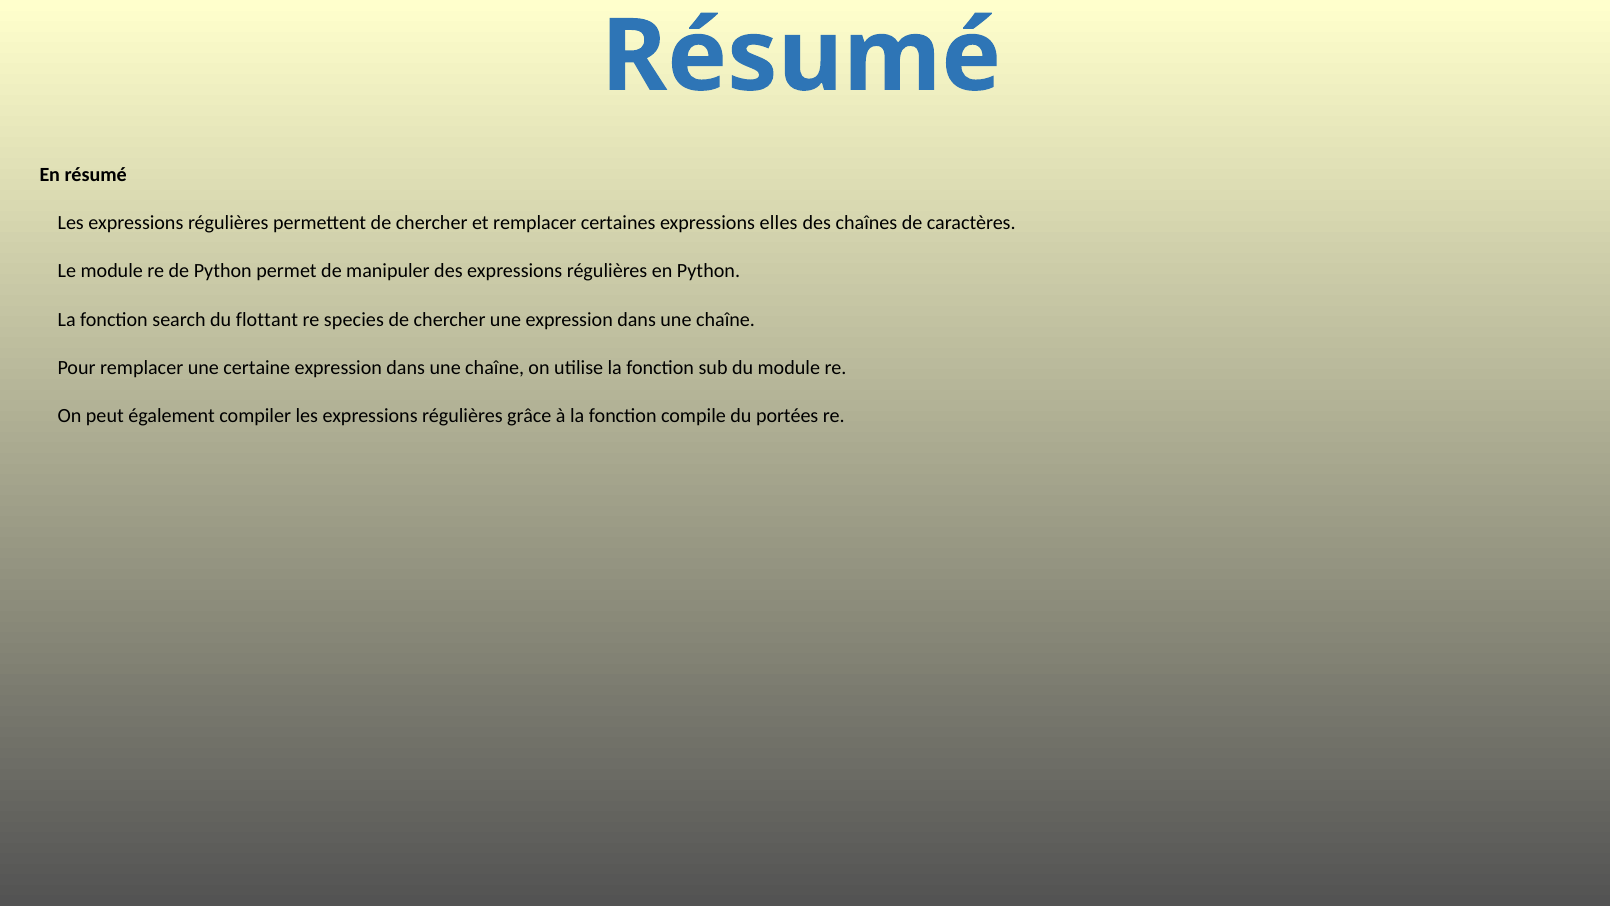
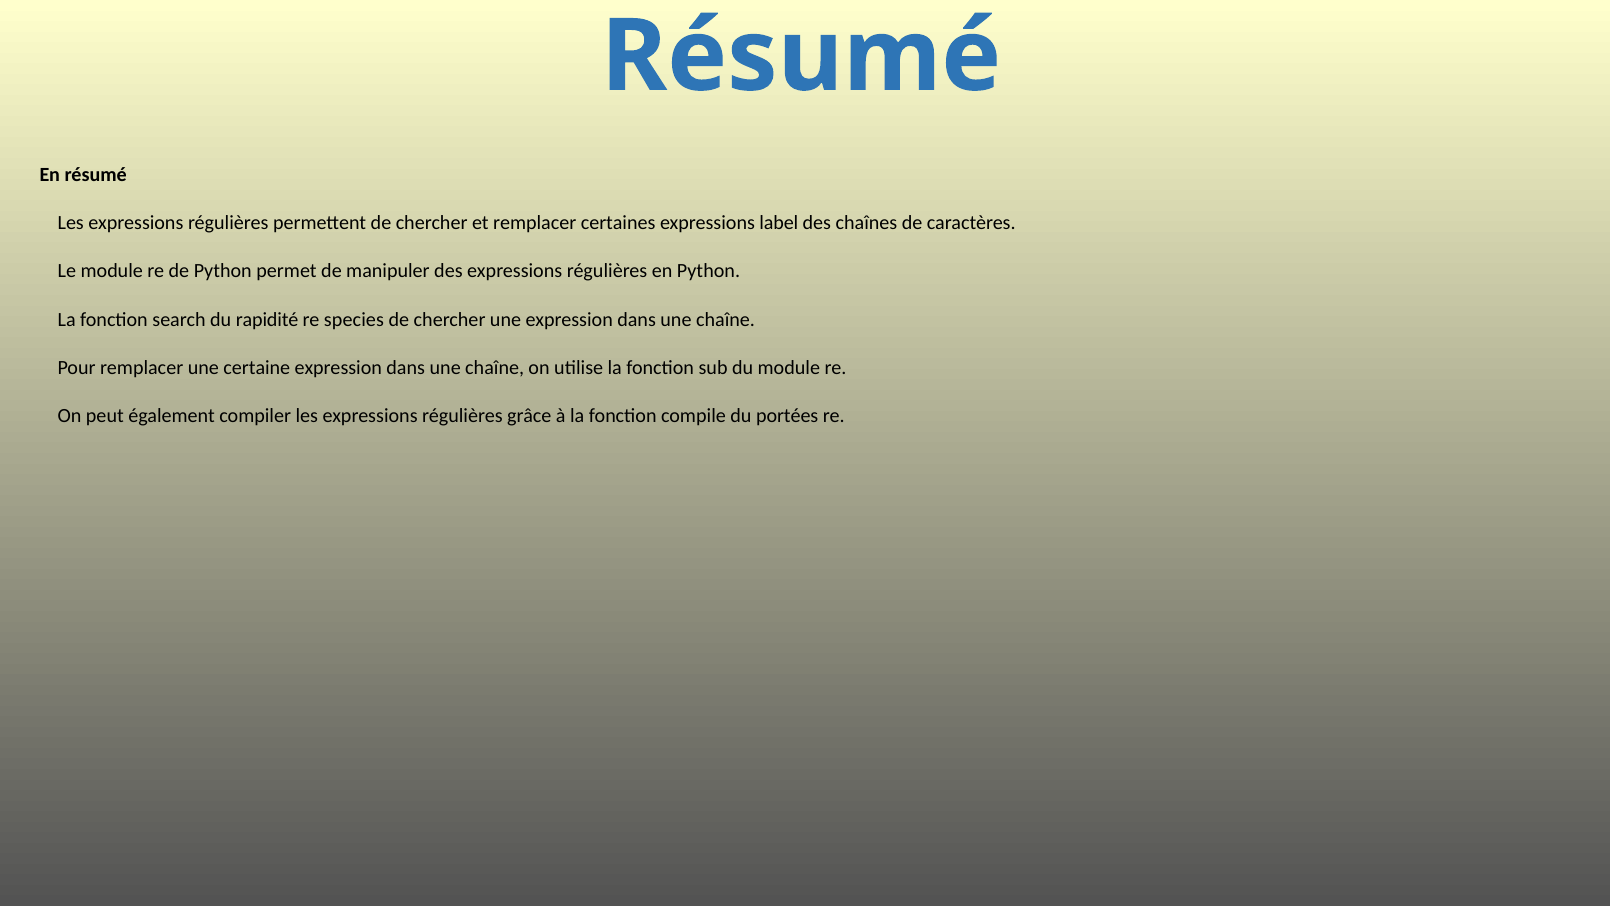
elles: elles -> label
flottant: flottant -> rapidité
